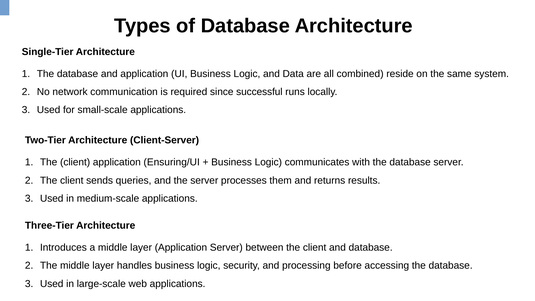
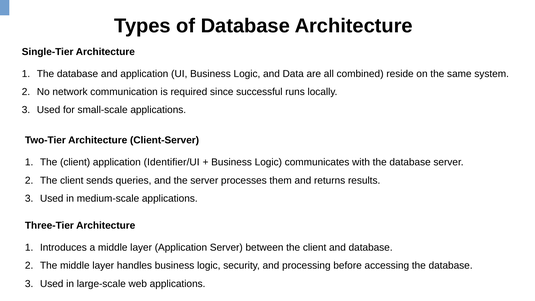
Ensuring/UI: Ensuring/UI -> Identifier/UI
